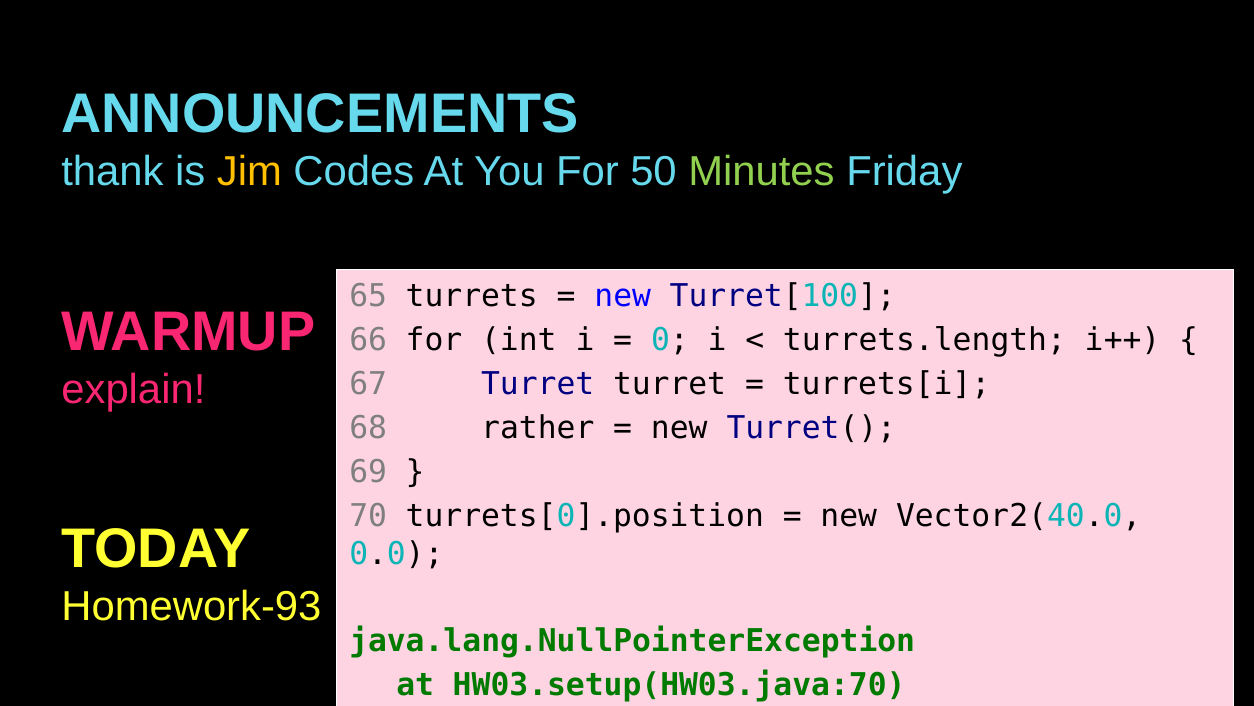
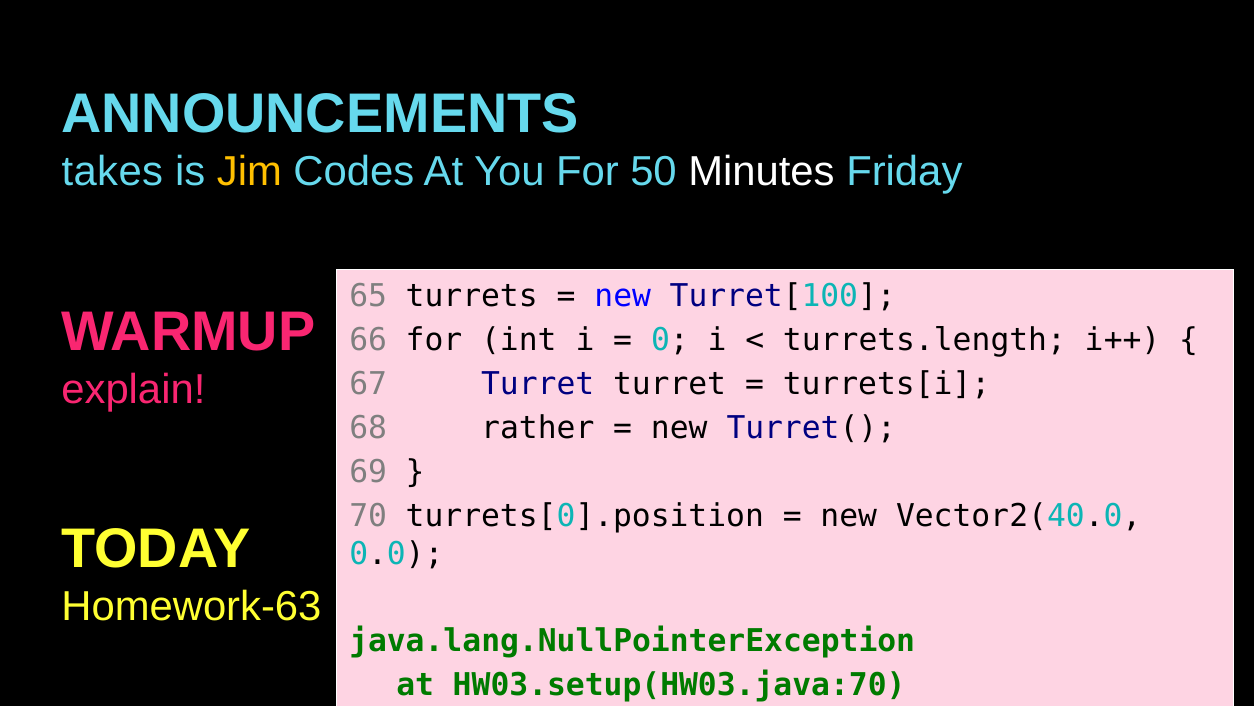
thank: thank -> takes
Minutes colour: light green -> white
Homework-93: Homework-93 -> Homework-63
